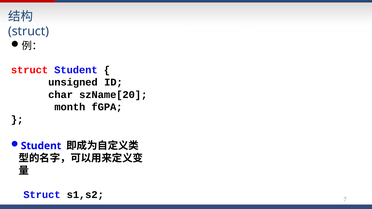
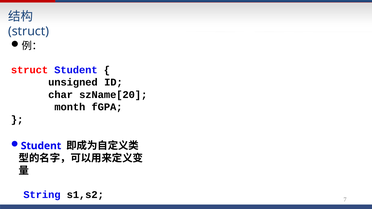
Struct at (42, 195): Struct -> String
